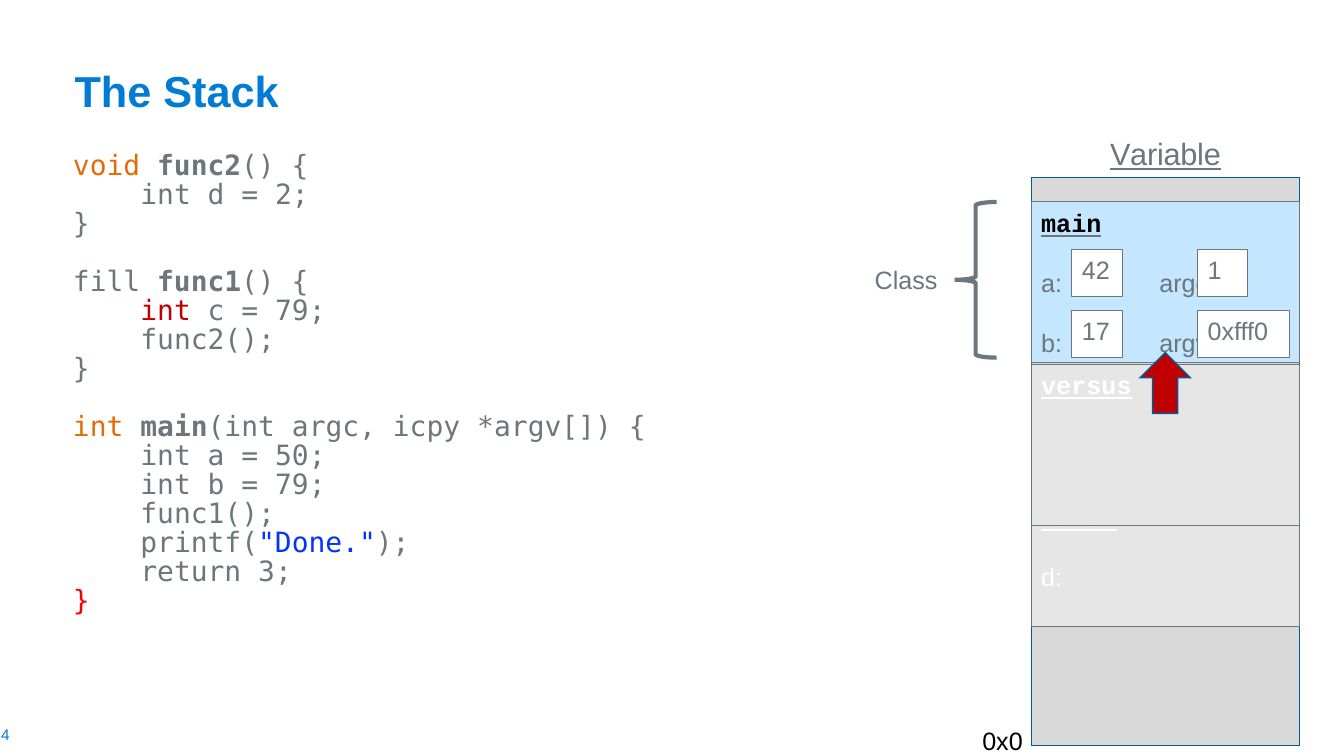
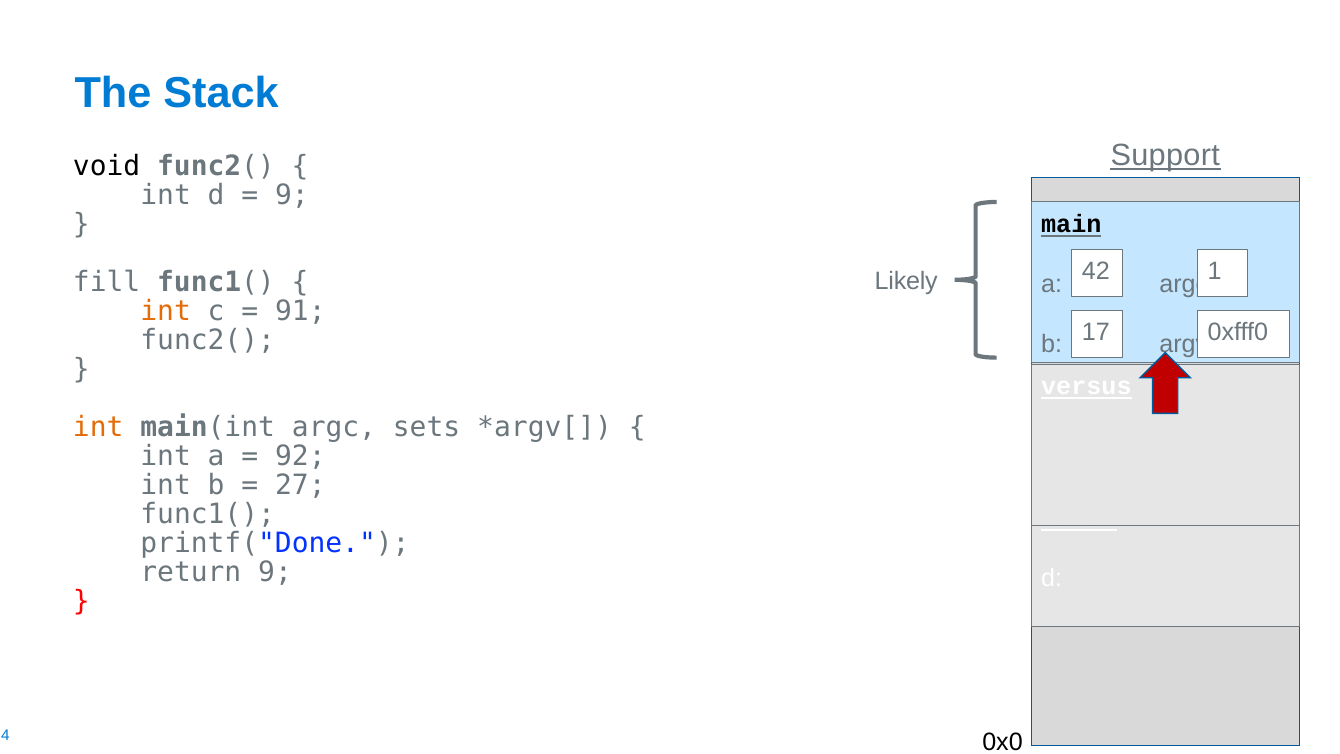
Variable: Variable -> Support
void colour: orange -> black
2 at (292, 195): 2 -> 9
Class: Class -> Likely
int at (166, 311) colour: red -> orange
79 at (300, 311): 79 -> 91
icpy: icpy -> sets
50: 50 -> 92
79 at (300, 485): 79 -> 27
return 3: 3 -> 9
